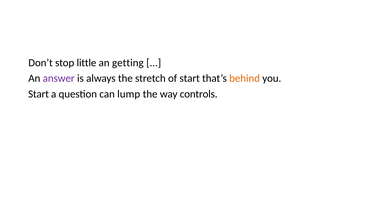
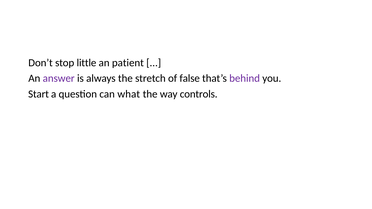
getting: getting -> patient
of start: start -> false
behind colour: orange -> purple
lump: lump -> what
